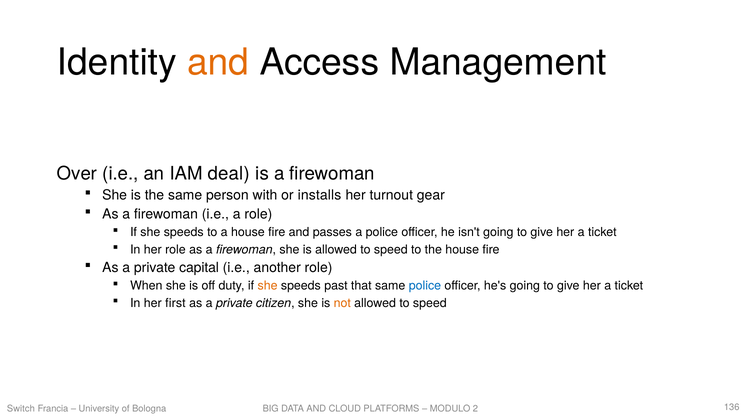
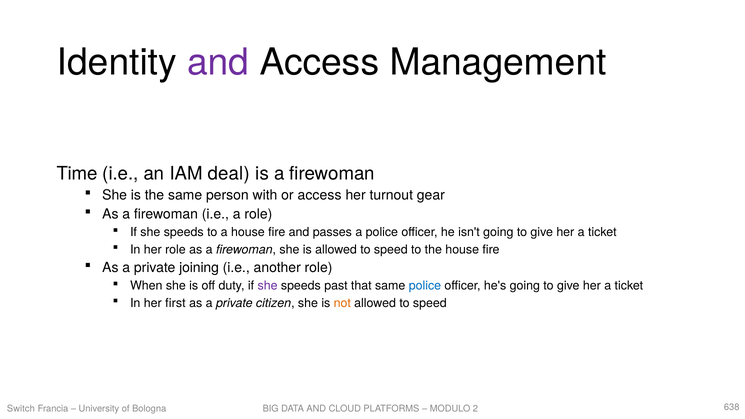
and at (218, 63) colour: orange -> purple
Over: Over -> Time
or installs: installs -> access
capital: capital -> joining
she at (268, 286) colour: orange -> purple
136: 136 -> 638
